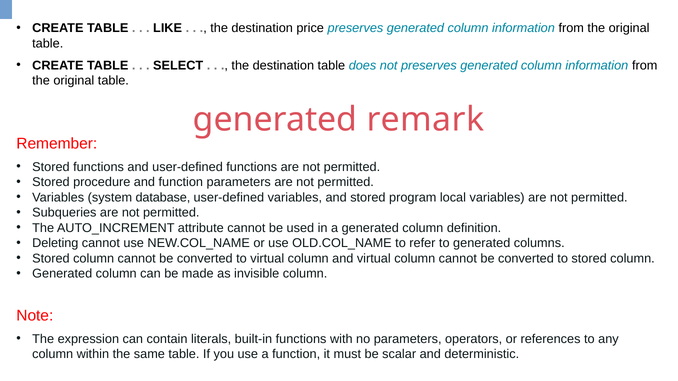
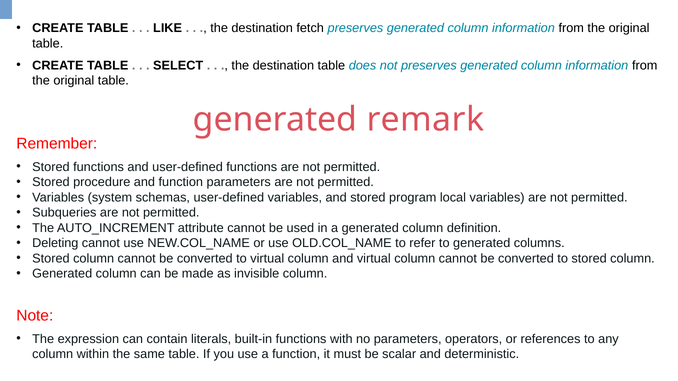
price: price -> fetch
database: database -> schemas
